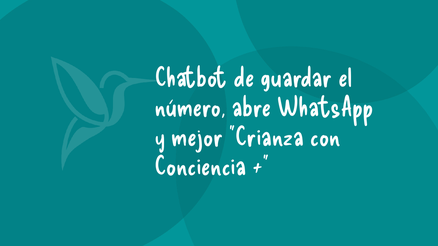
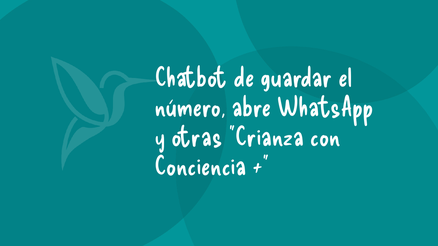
mejor: mejor -> otras
